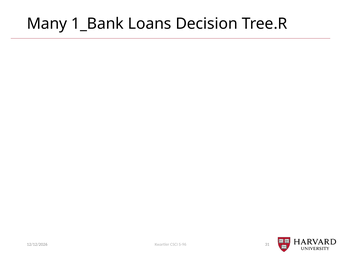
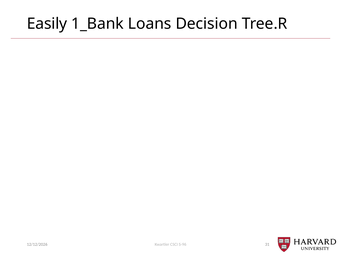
Many: Many -> Easily
